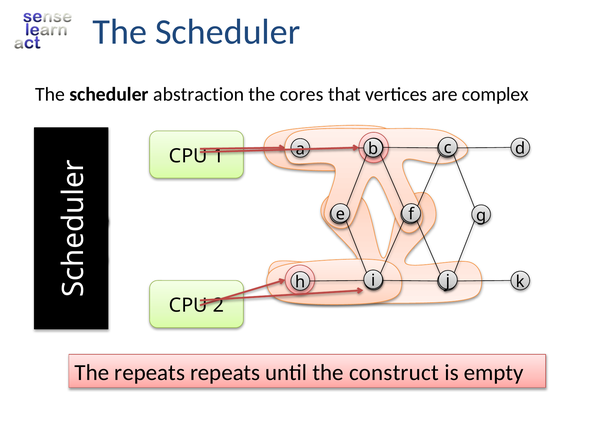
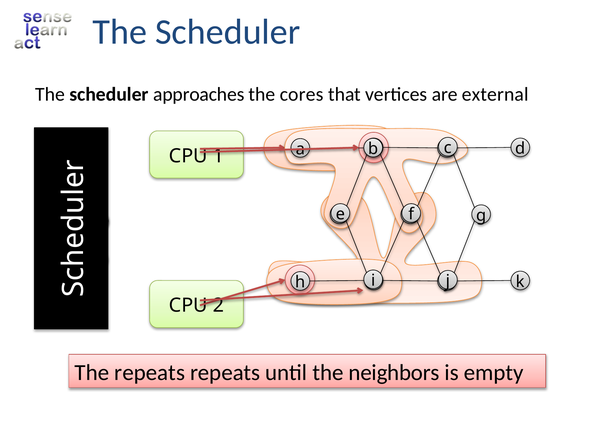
abstraction: abstraction -> approaches
complex: complex -> external
construct: construct -> neighbors
